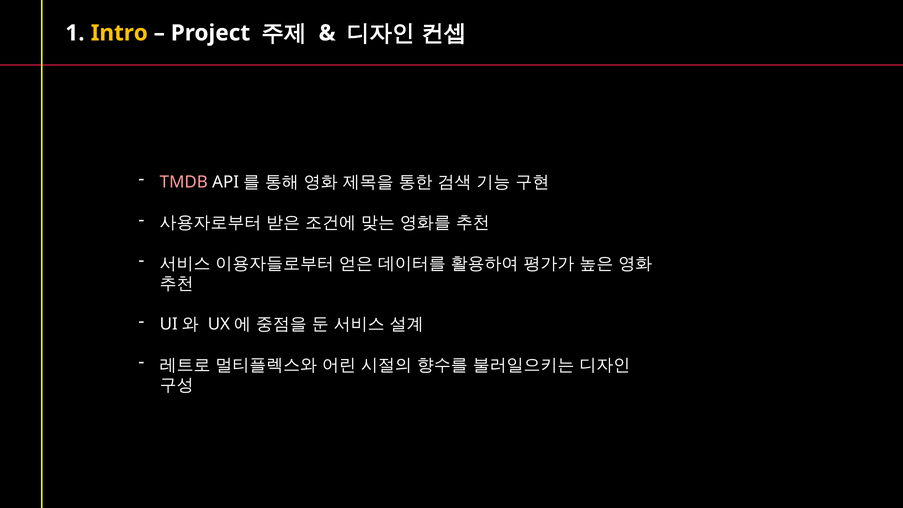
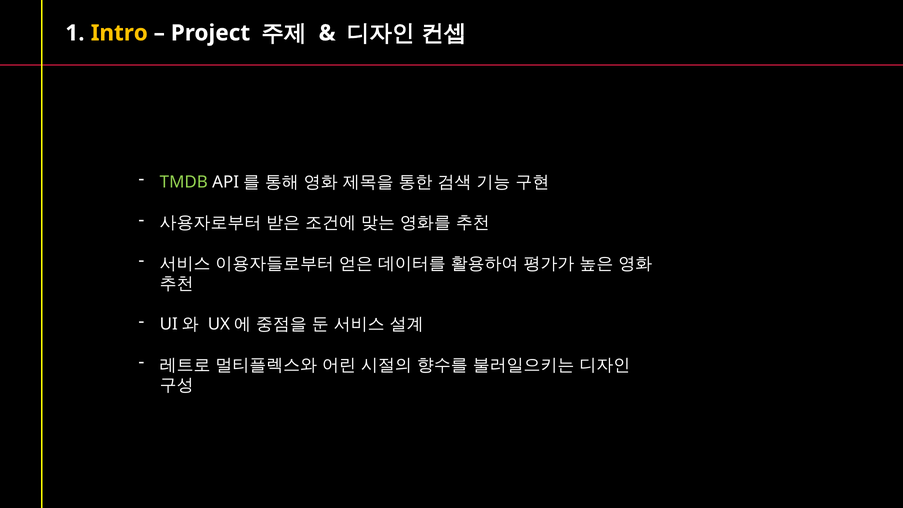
TMDB colour: pink -> light green
